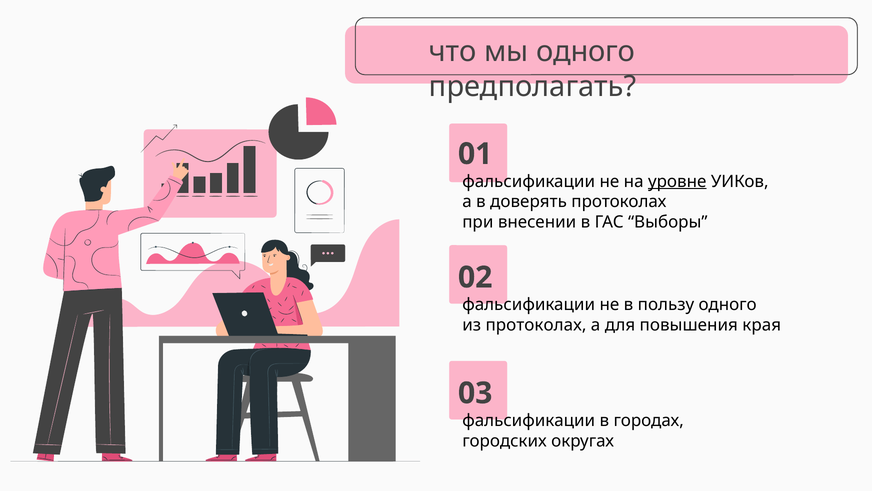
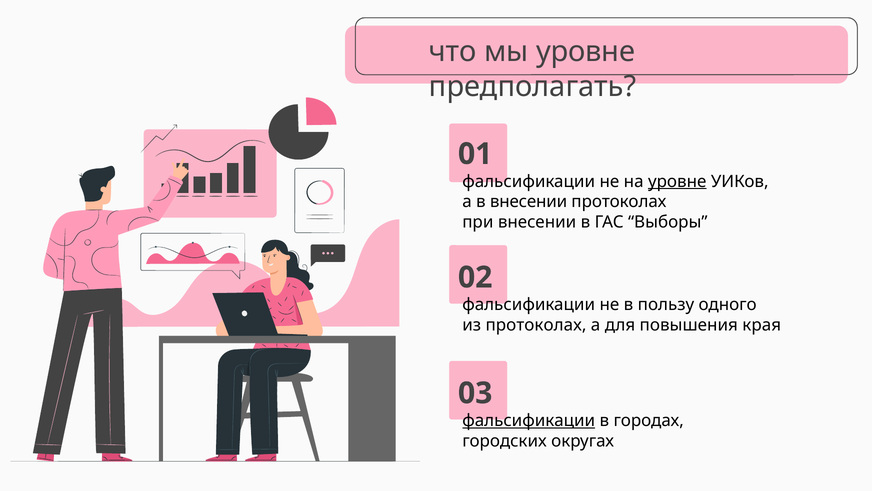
мы одного: одного -> уровне
в доверять: доверять -> внесении
фальсификации at (529, 420) underline: none -> present
